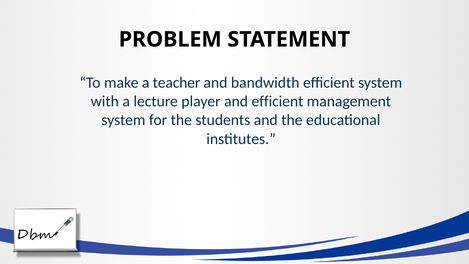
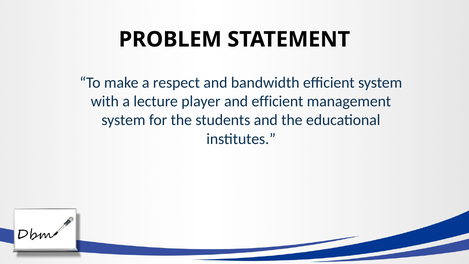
teacher: teacher -> respect
